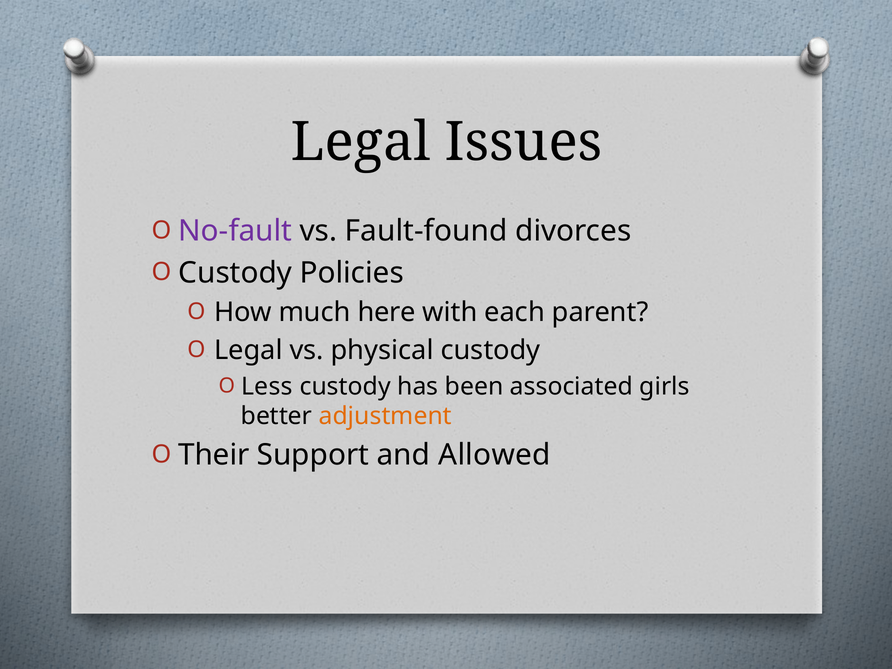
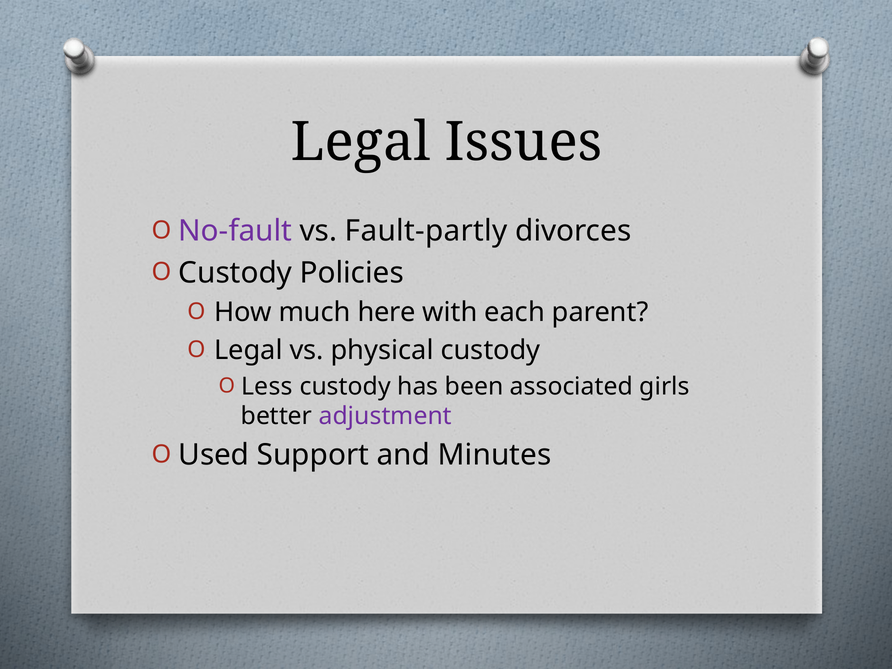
Fault-found: Fault-found -> Fault-partly
adjustment colour: orange -> purple
Their: Their -> Used
Allowed: Allowed -> Minutes
